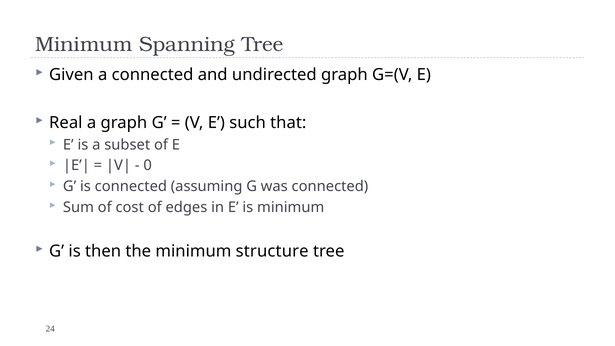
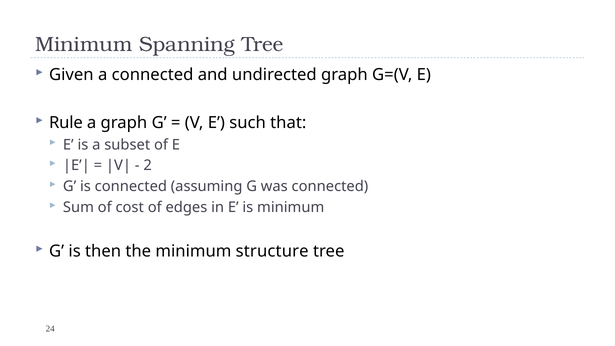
Real: Real -> Rule
0: 0 -> 2
